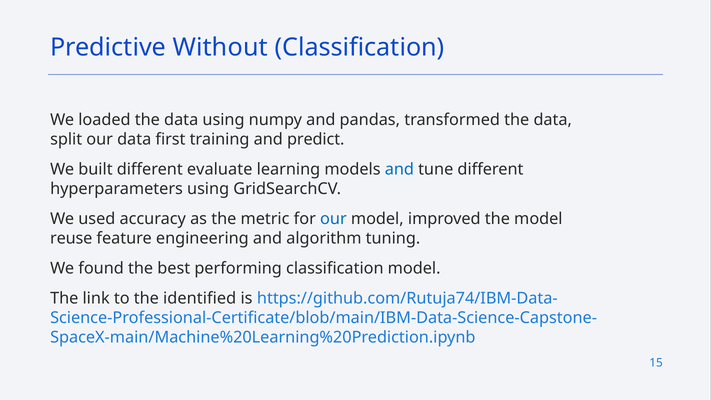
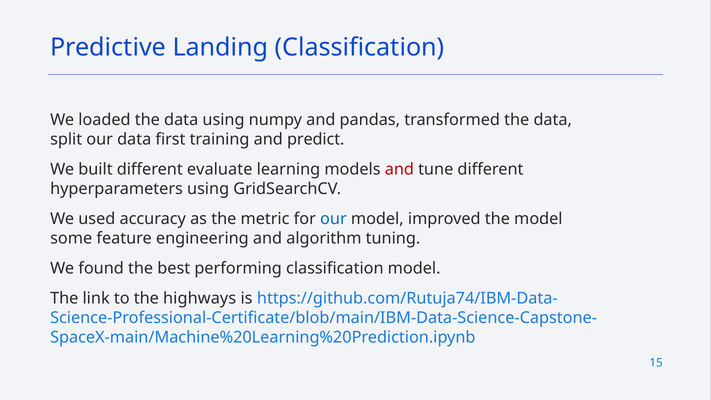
Without: Without -> Landing
and at (399, 169) colour: blue -> red
reuse: reuse -> some
identified: identified -> highways
